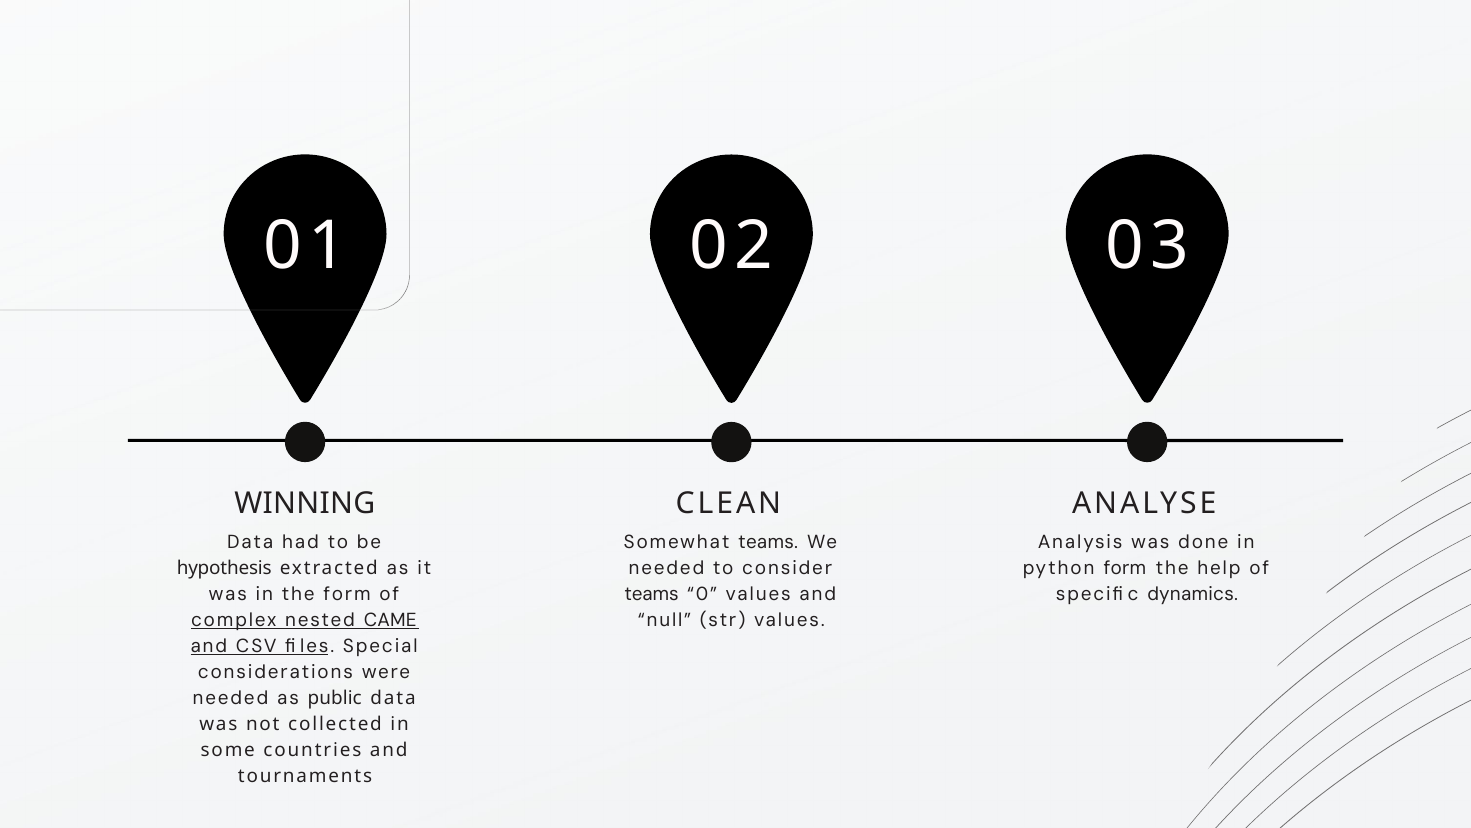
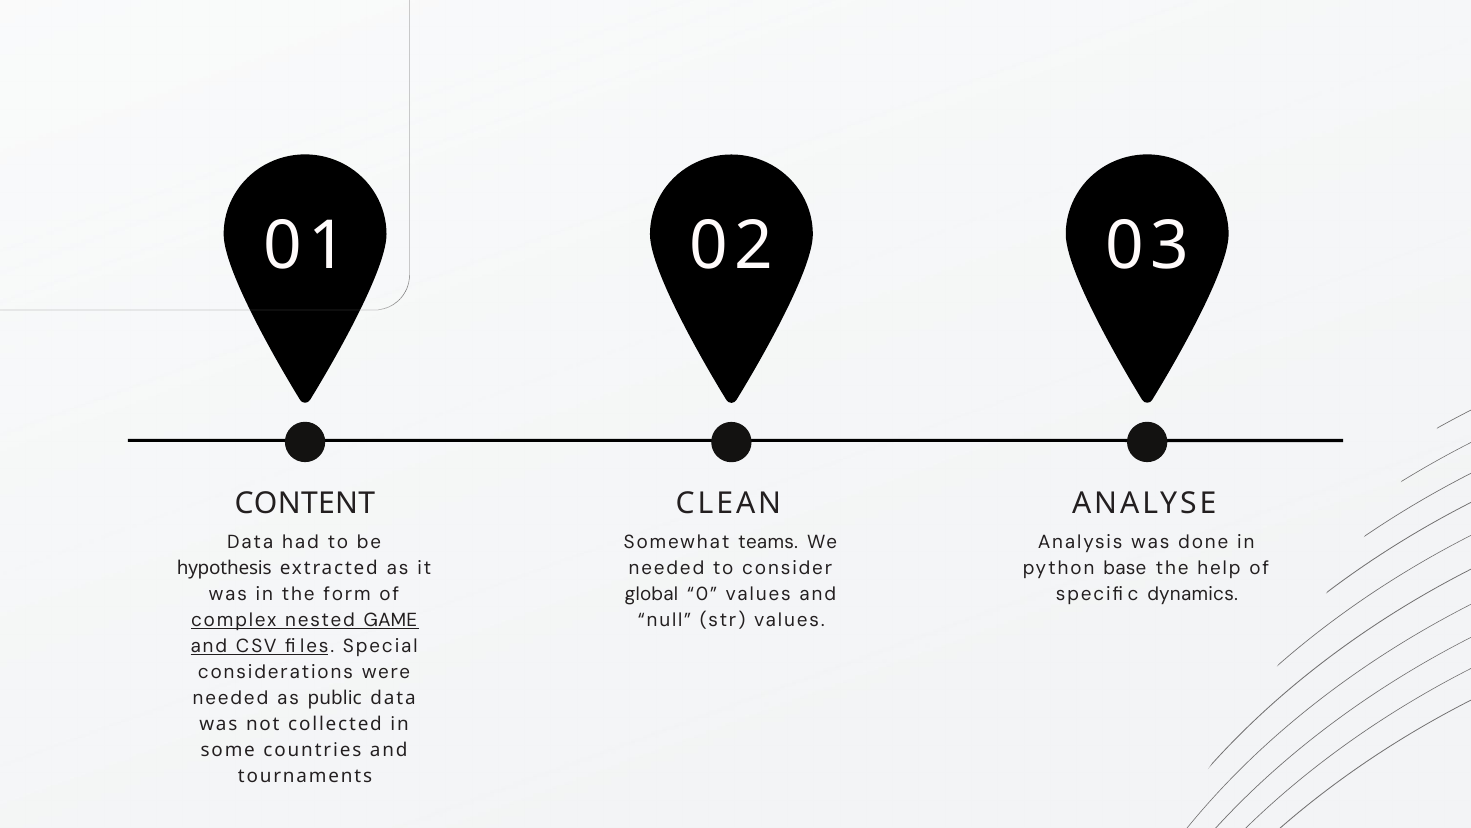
WINNING: WINNING -> CONTENT
python form: form -> base
teams at (652, 594): teams -> global
CAME: CAME -> GAME
